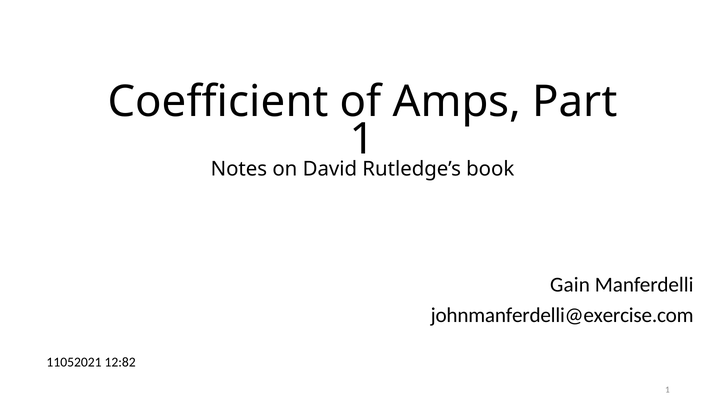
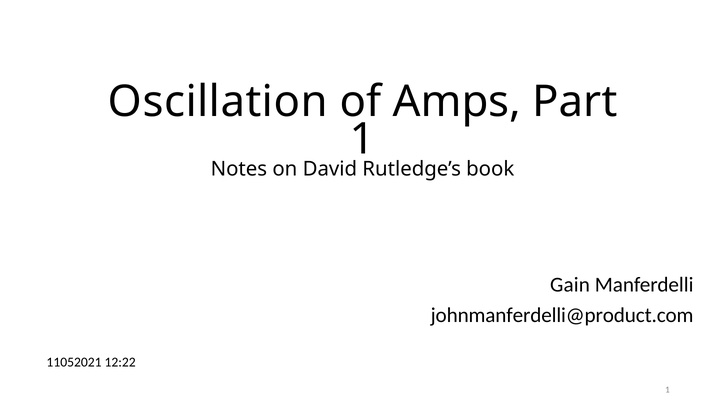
Coefficient: Coefficient -> Oscillation
johnmanferdelli@exercise.com: johnmanferdelli@exercise.com -> johnmanferdelli@product.com
12:82: 12:82 -> 12:22
